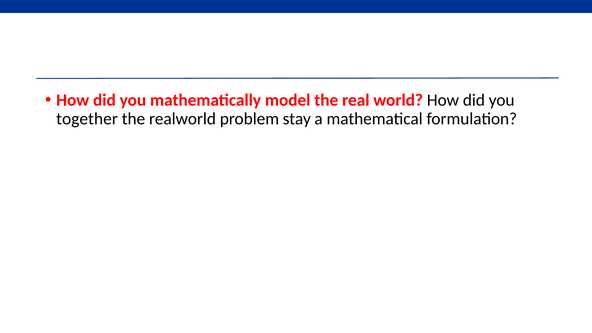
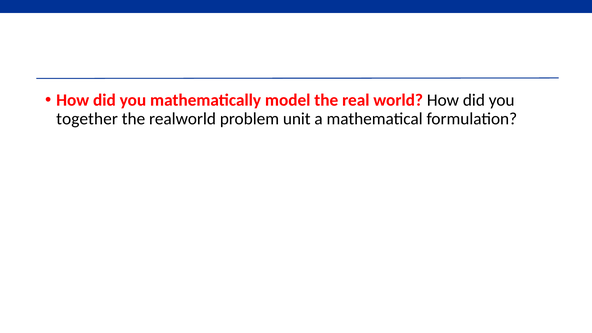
stay: stay -> unit
